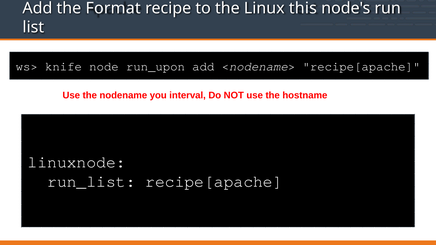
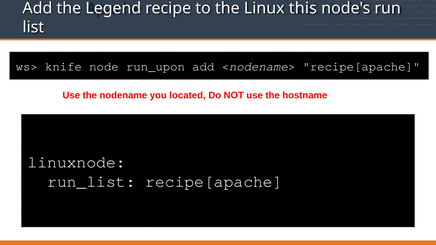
Format: Format -> Legend
interval: interval -> located
